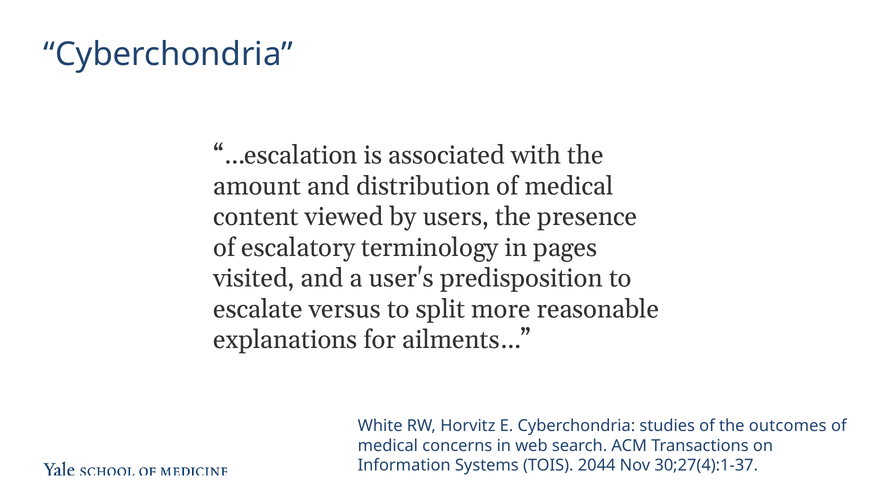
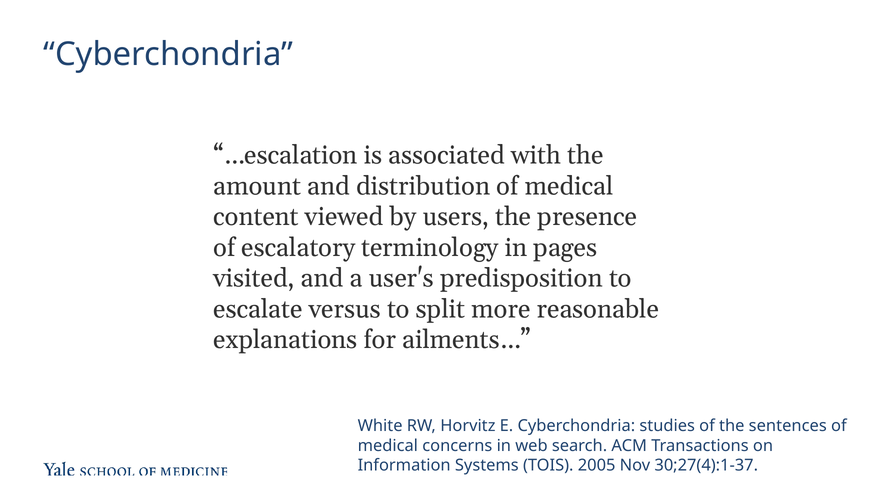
outcomes: outcomes -> sentences
2044: 2044 -> 2005
